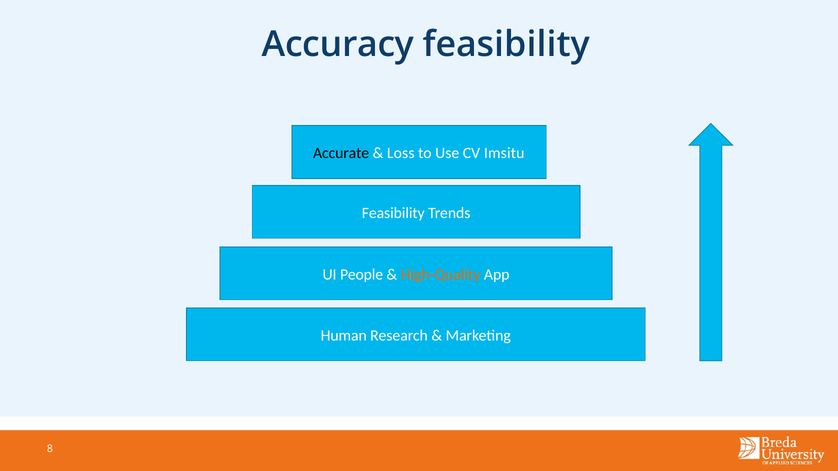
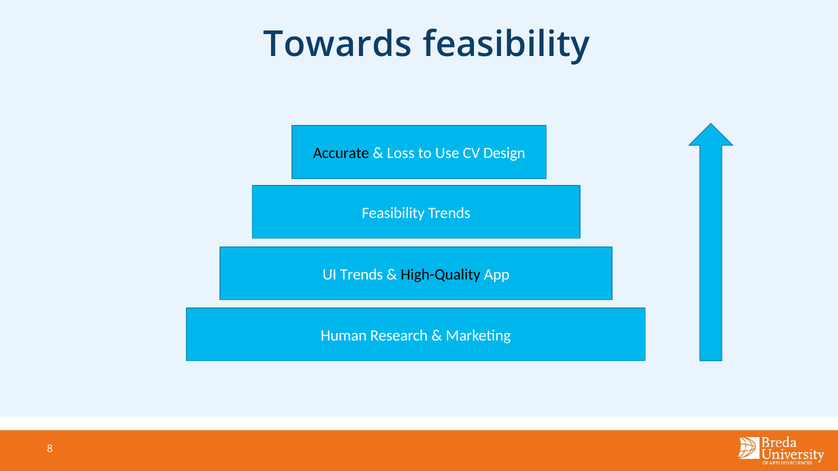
Accuracy: Accuracy -> Towards
Imsitu: Imsitu -> Design
UI People: People -> Trends
High-Quality colour: orange -> black
